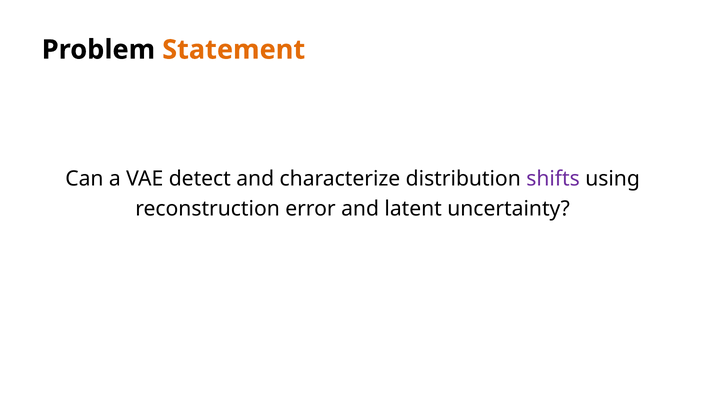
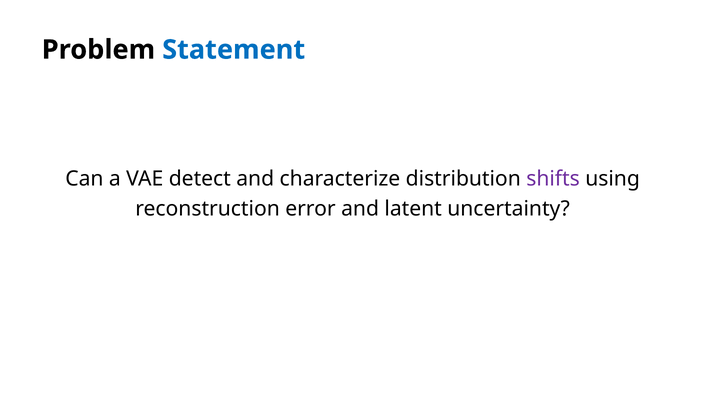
Statement colour: orange -> blue
